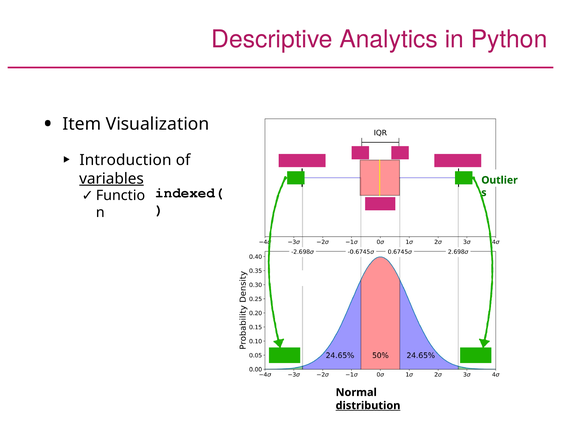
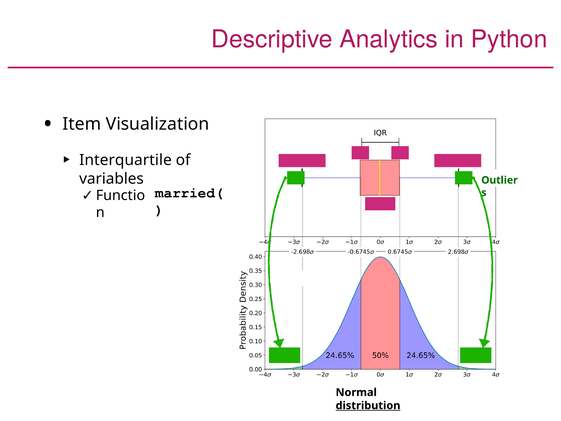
Introduction: Introduction -> Interquartile
variables underline: present -> none
indexed(: indexed( -> married(
